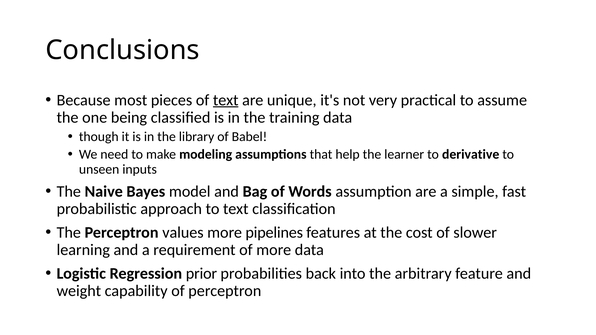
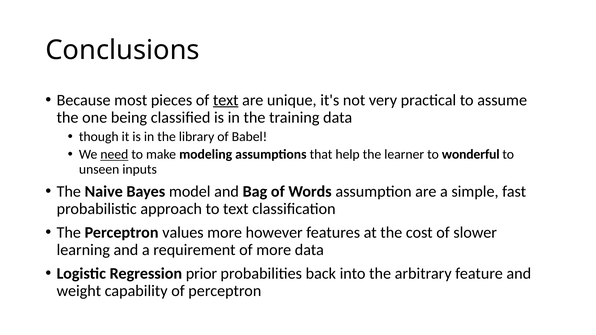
need underline: none -> present
derivative: derivative -> wonderful
pipelines: pipelines -> however
